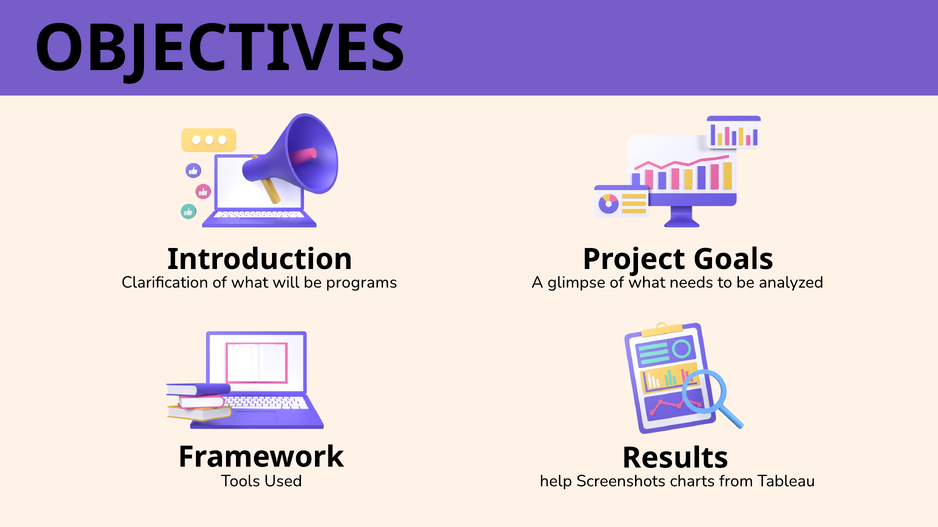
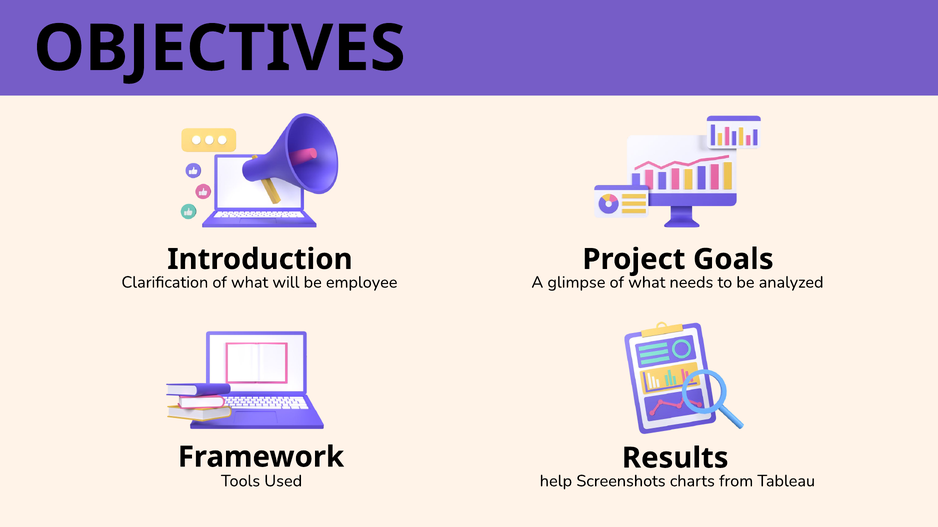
programs: programs -> employee
